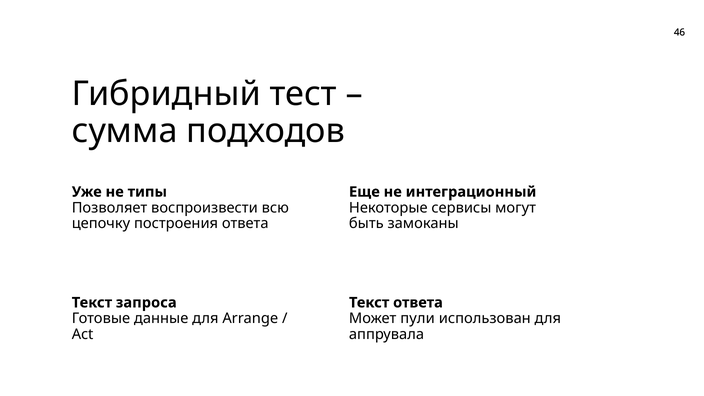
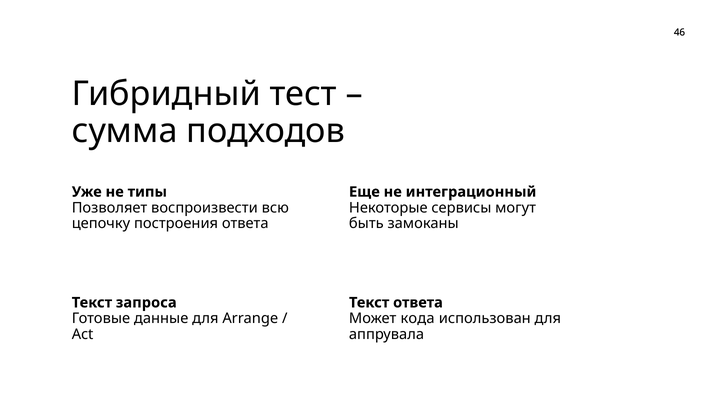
пули: пули -> кода
